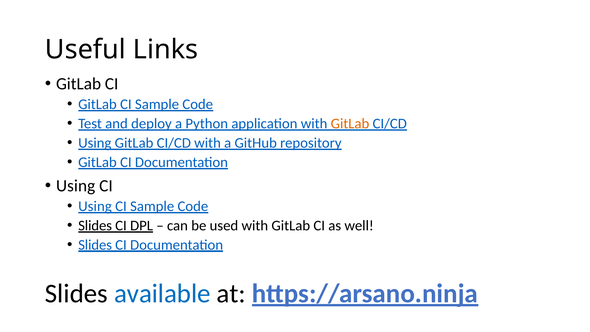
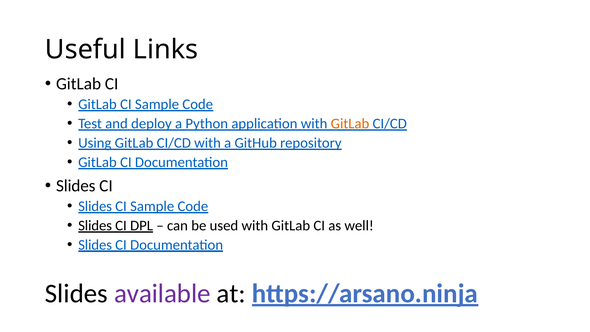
Using at (76, 186): Using -> Slides
Using at (95, 206): Using -> Slides
available colour: blue -> purple
